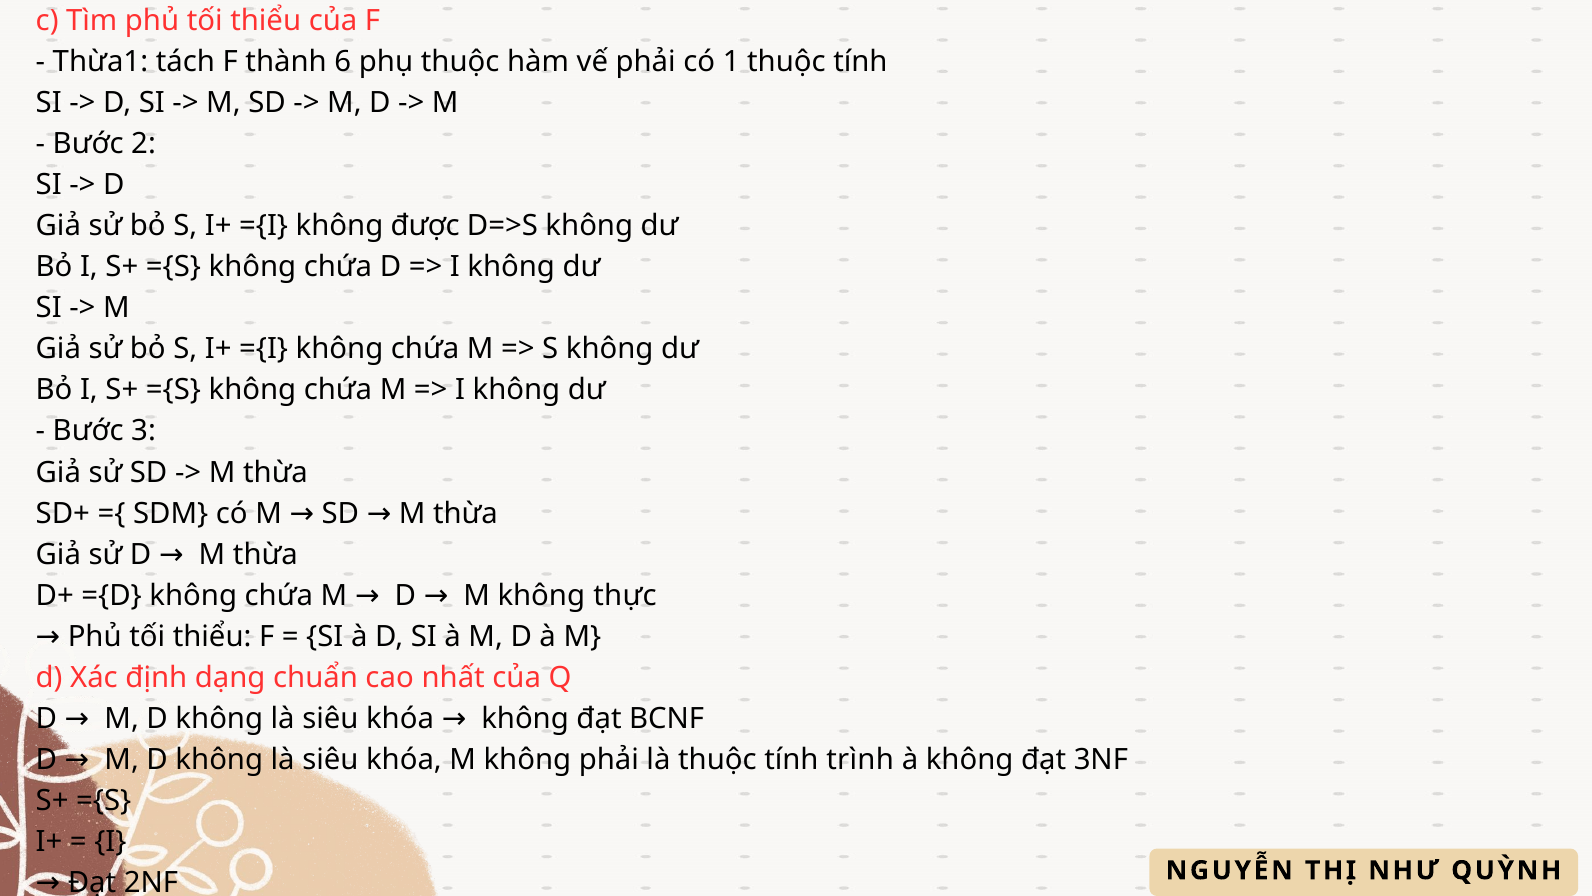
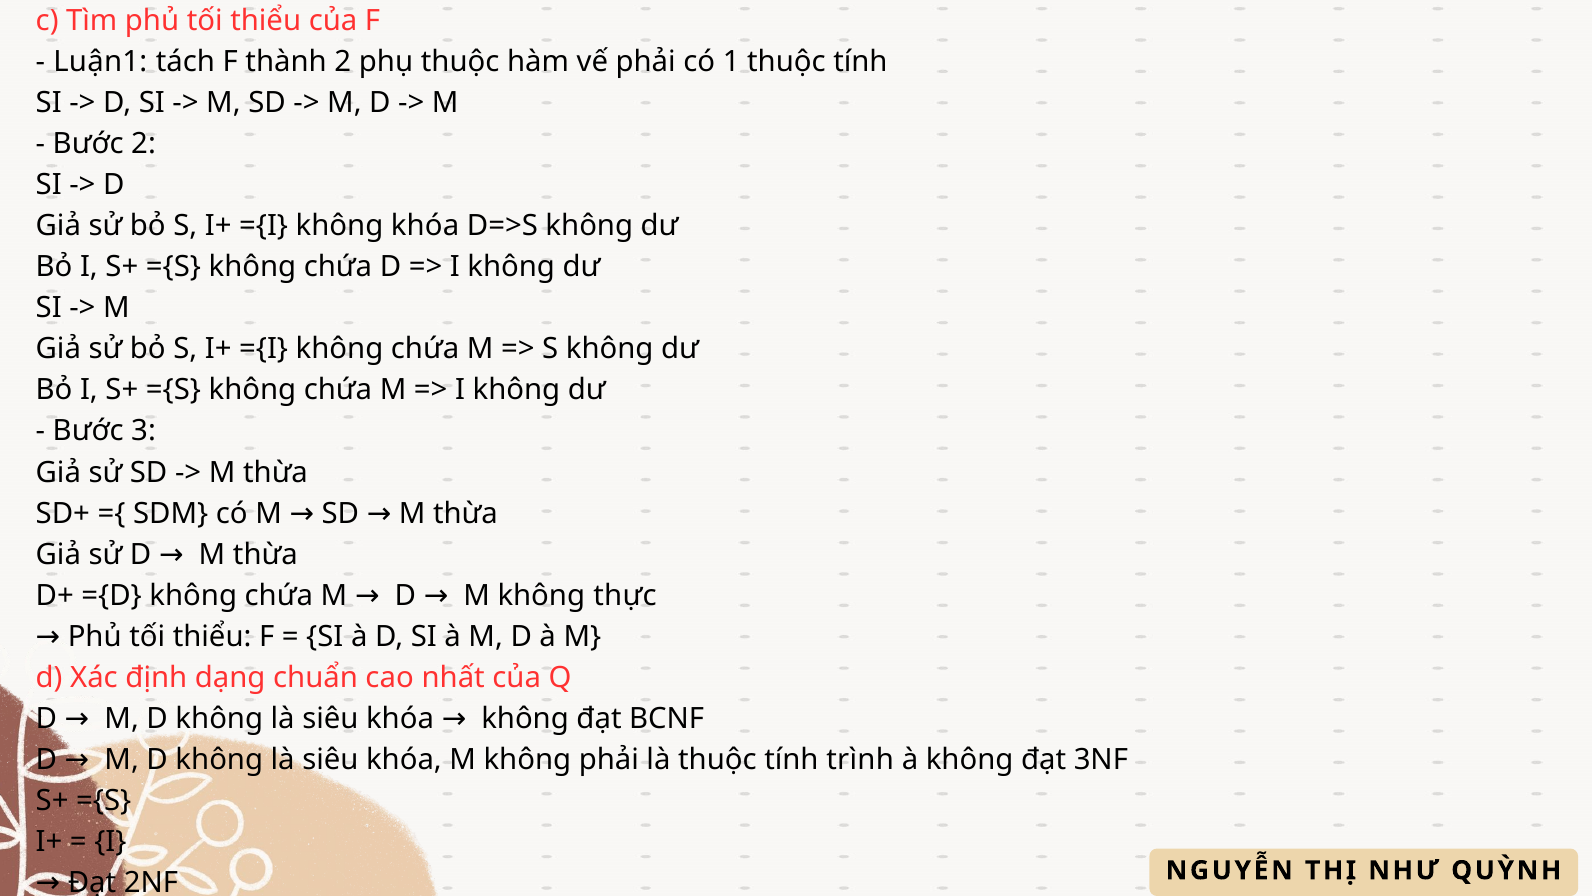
Thừa1: Thừa1 -> Luận1
thành 6: 6 -> 2
không được: được -> khóa
